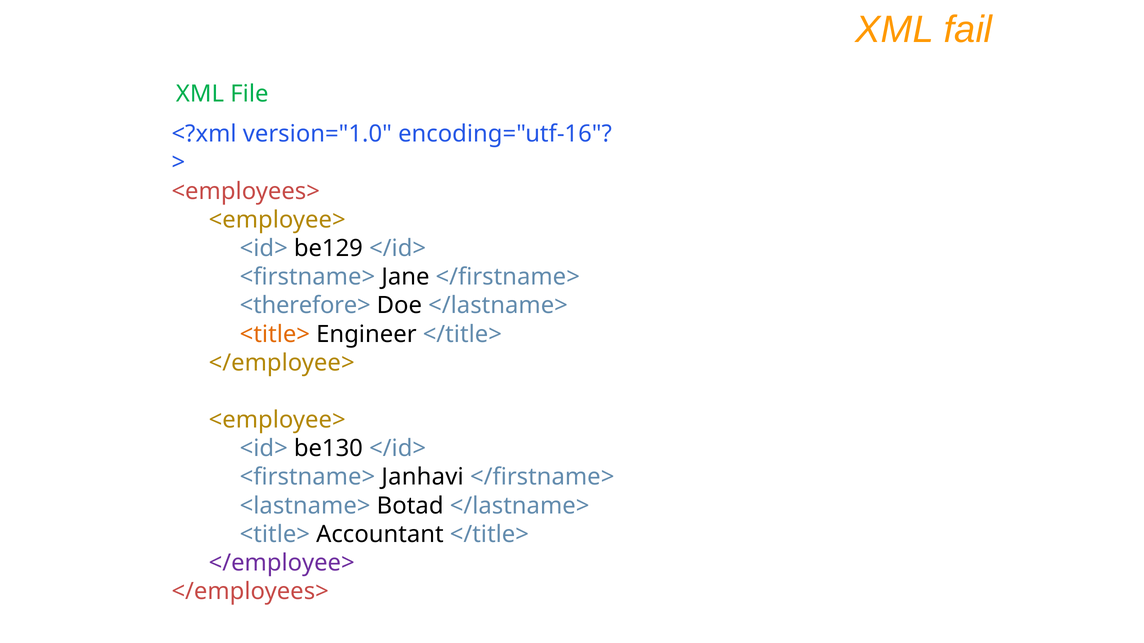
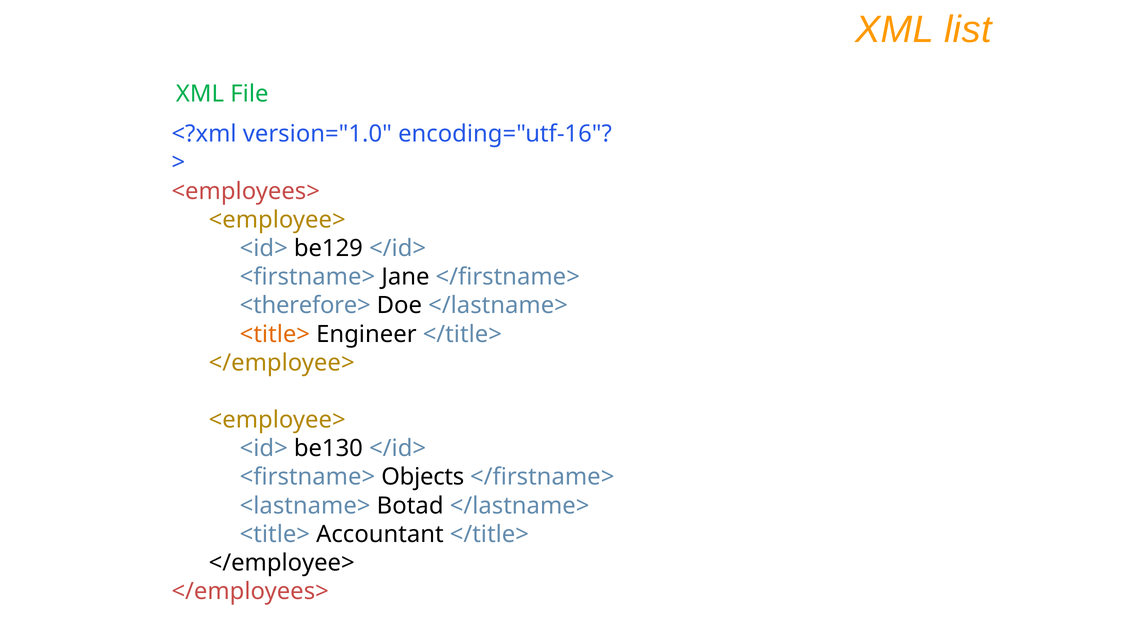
fail: fail -> list
Janhavi: Janhavi -> Objects
</employee> at (282, 563) colour: purple -> black
